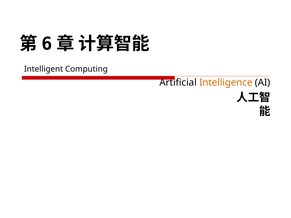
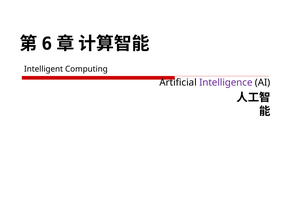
Intelligence colour: orange -> purple
